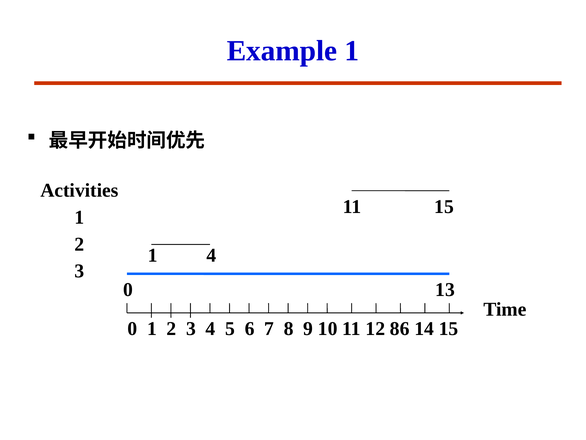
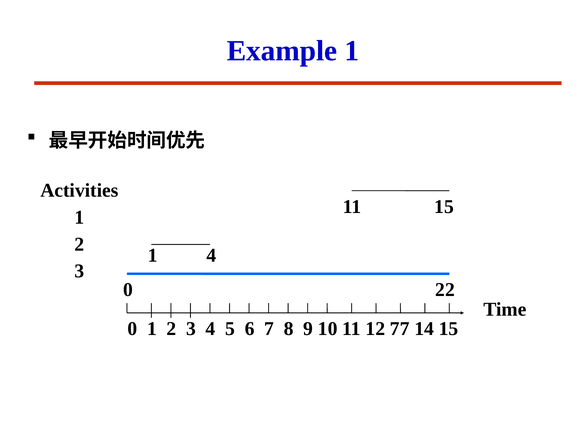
13: 13 -> 22
86: 86 -> 77
